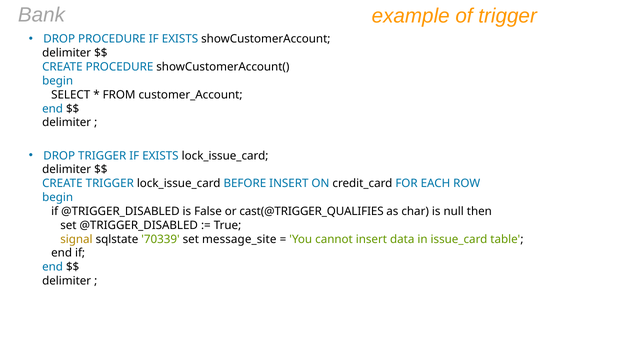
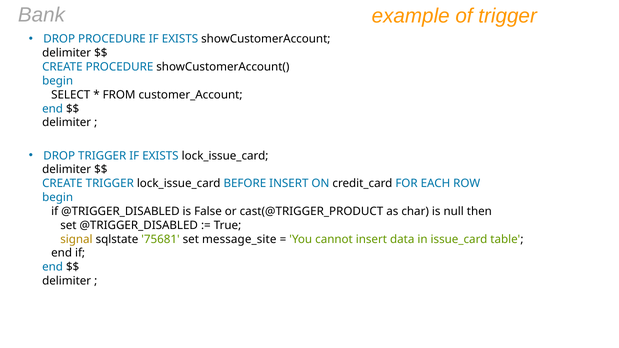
cast(@TRIGGER_QUALIFIES: cast(@TRIGGER_QUALIFIES -> cast(@TRIGGER_PRODUCT
70339: 70339 -> 75681
